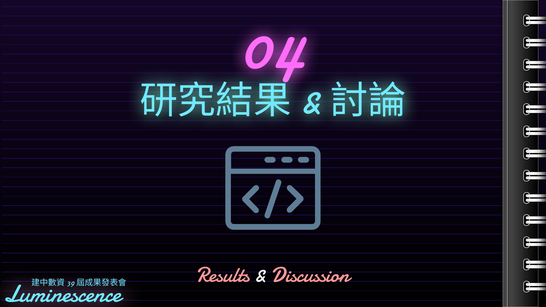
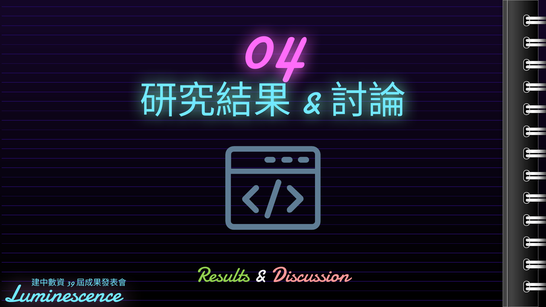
Results colour: pink -> light green
